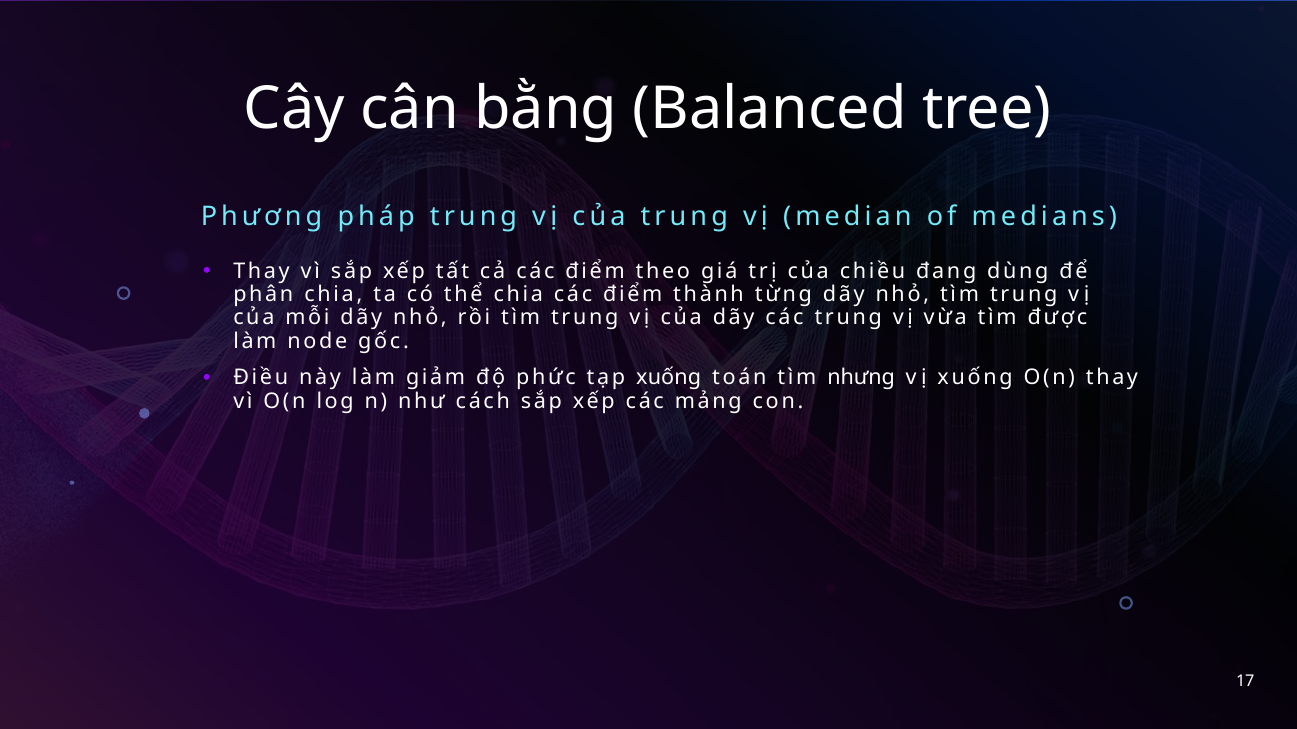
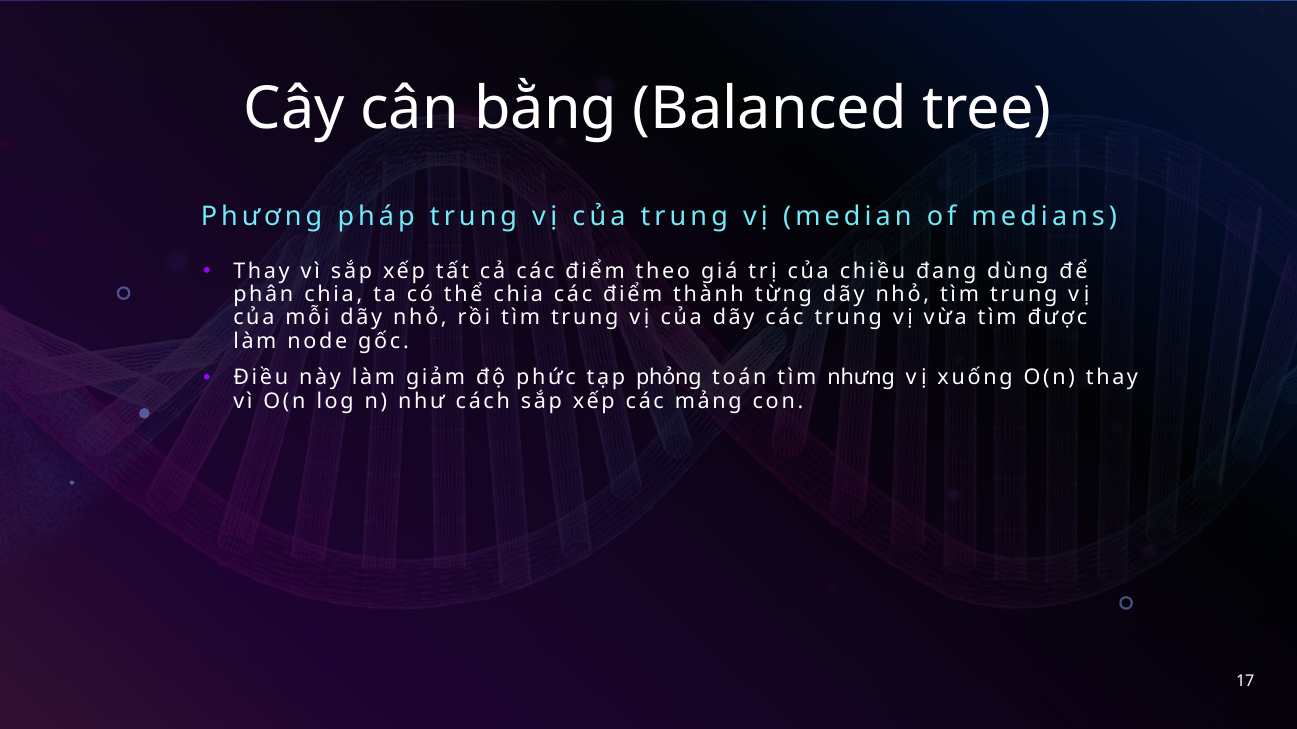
tạp xuống: xuống -> phỏng
